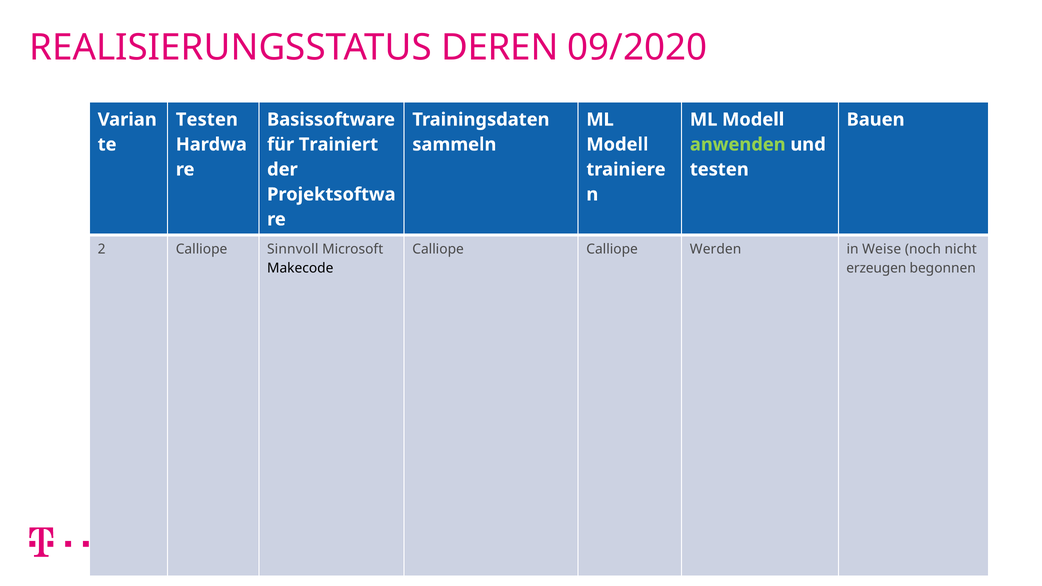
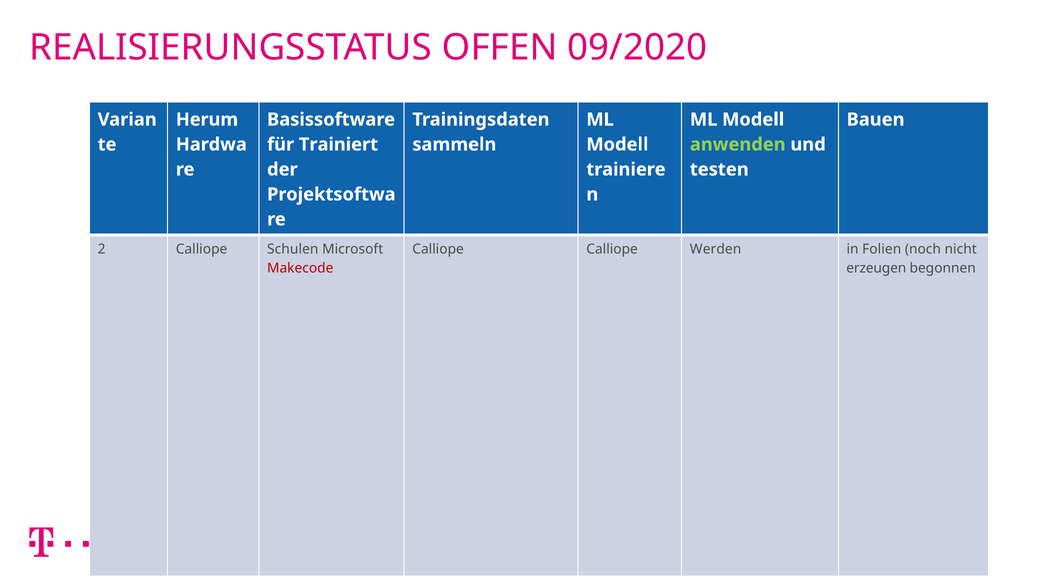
DEREN: DEREN -> OFFEN
Testen at (207, 120): Testen -> Herum
Calliope Sinnvoll: Sinnvoll -> Schulen
Weise: Weise -> Folien
Makecode colour: black -> red
